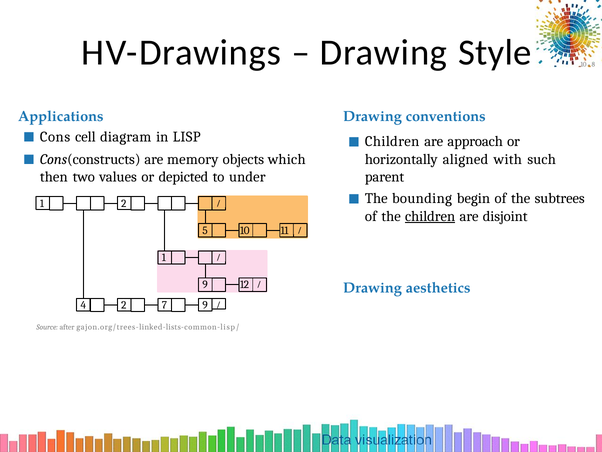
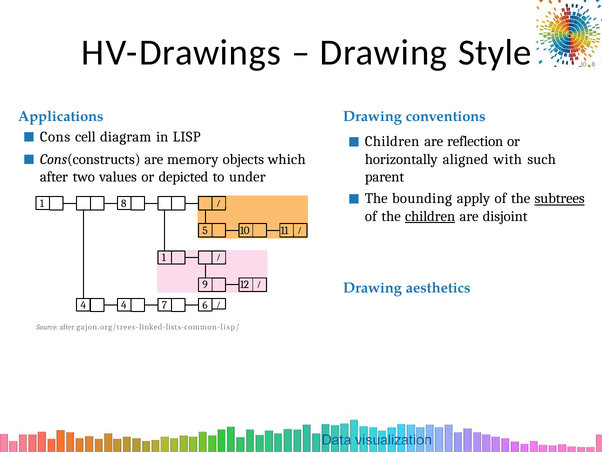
approach: approach -> reflection
then at (54, 177): then -> after
begin: begin -> apply
subtrees underline: none -> present
1 2: 2 -> 8
4 2: 2 -> 4
7 9: 9 -> 6
